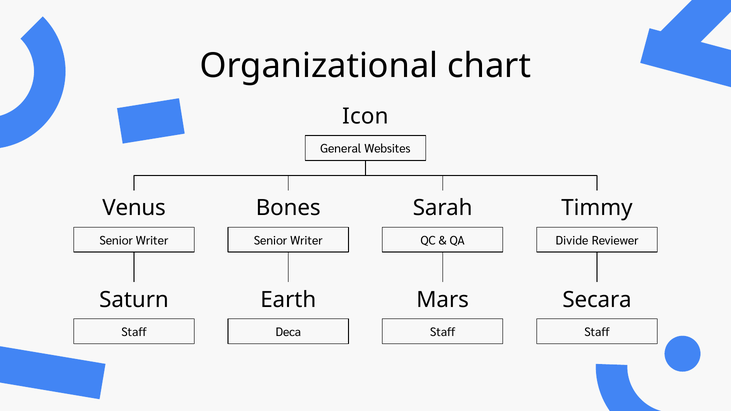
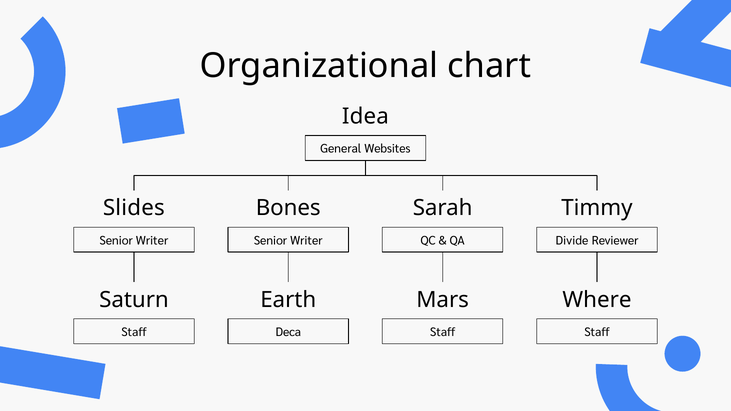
Icon: Icon -> Idea
Venus: Venus -> Slides
Secara: Secara -> Where
